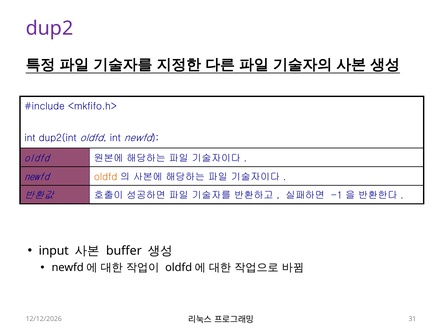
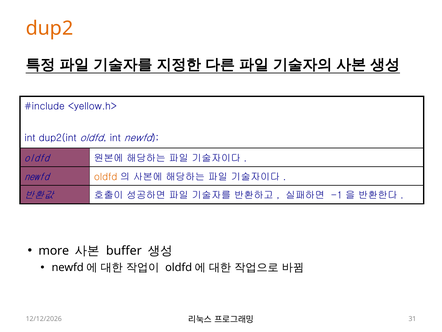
dup2 colour: purple -> orange
<mkfifo.h>: <mkfifo.h> -> <yellow.h>
input: input -> more
